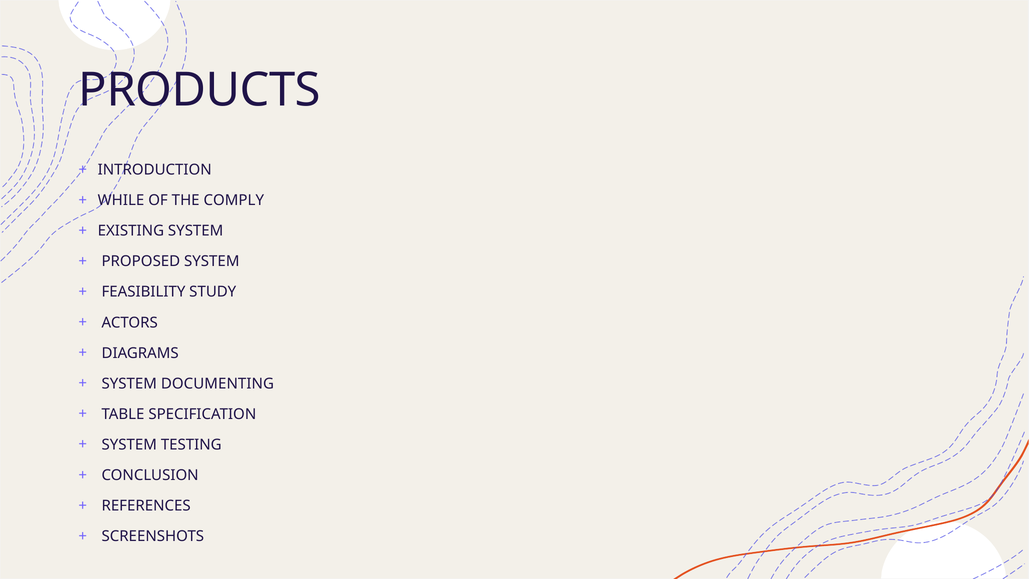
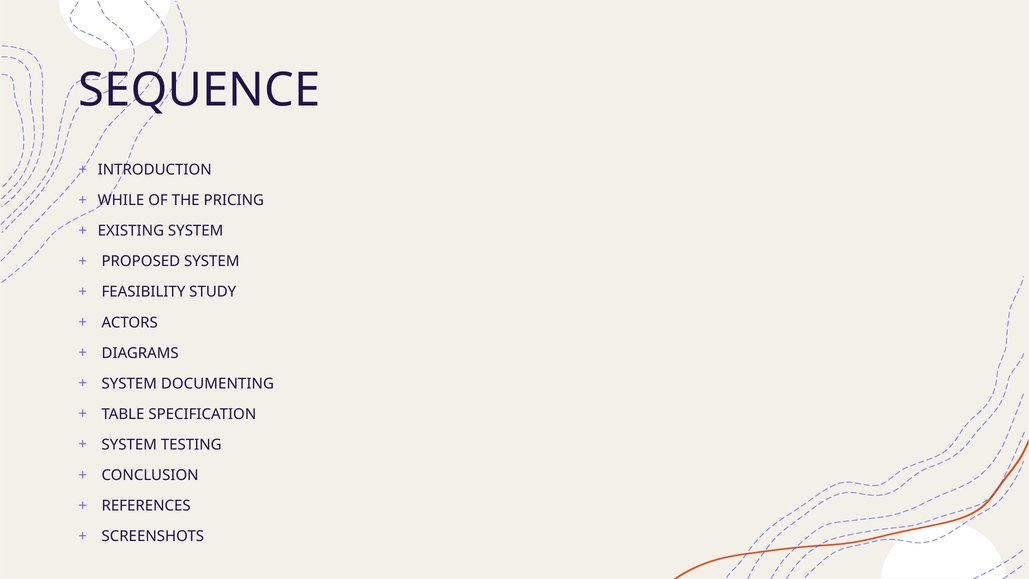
PRODUCTS: PRODUCTS -> SEQUENCE
COMPLY: COMPLY -> PRICING
